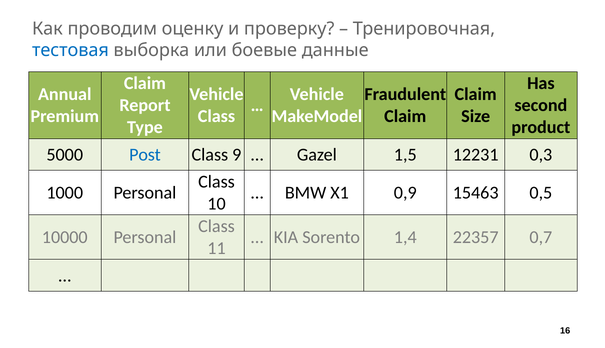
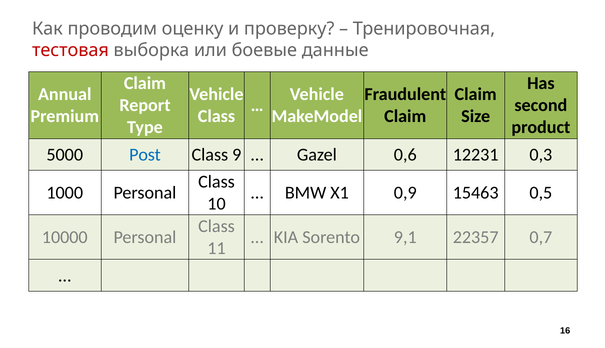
тестовая colour: blue -> red
1,5: 1,5 -> 0,6
1,4: 1,4 -> 9,1
